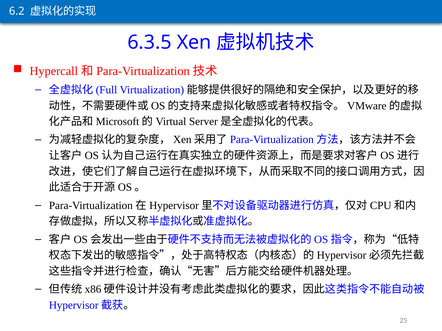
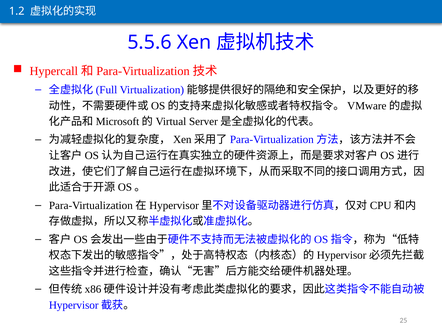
6.2: 6.2 -> 1.2
6.3.5: 6.3.5 -> 5.5.6
